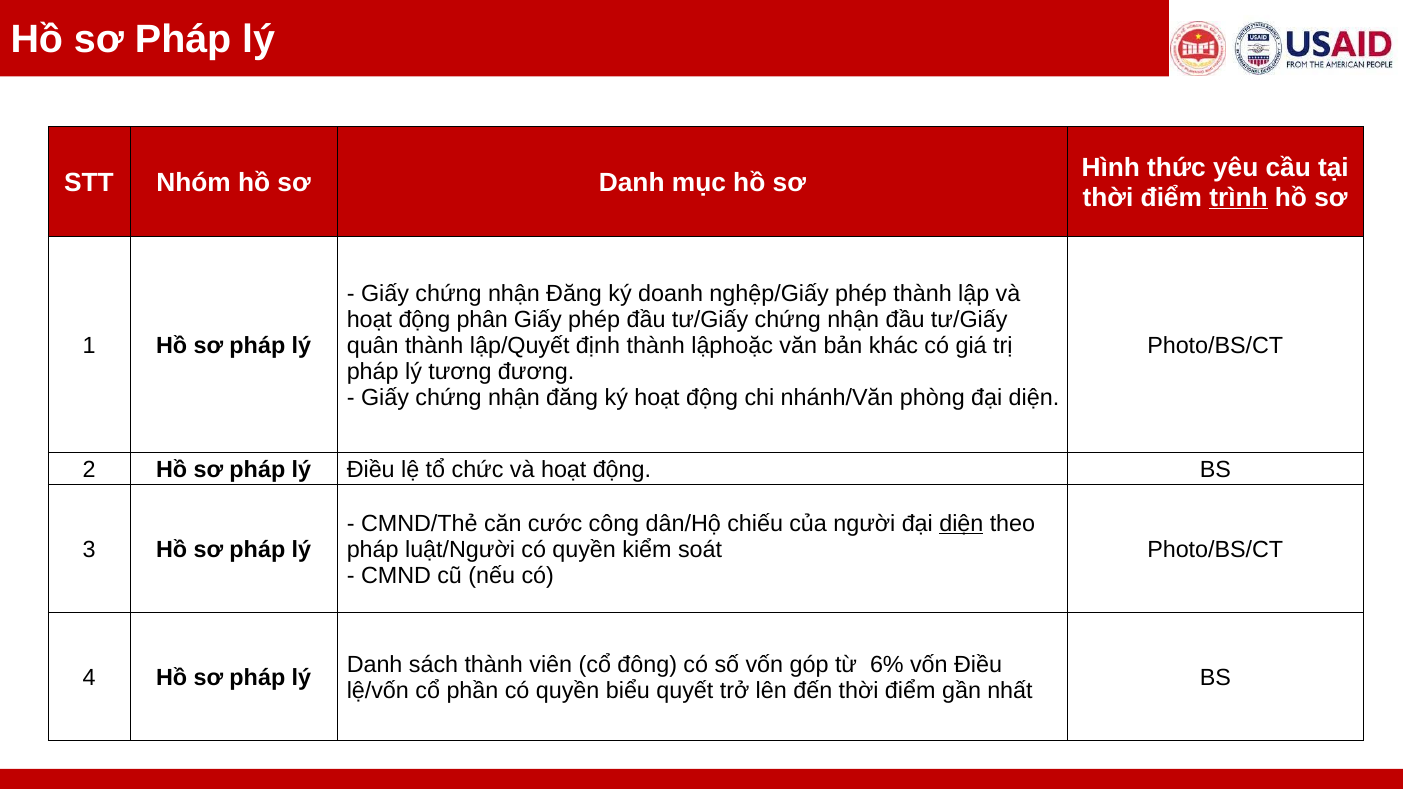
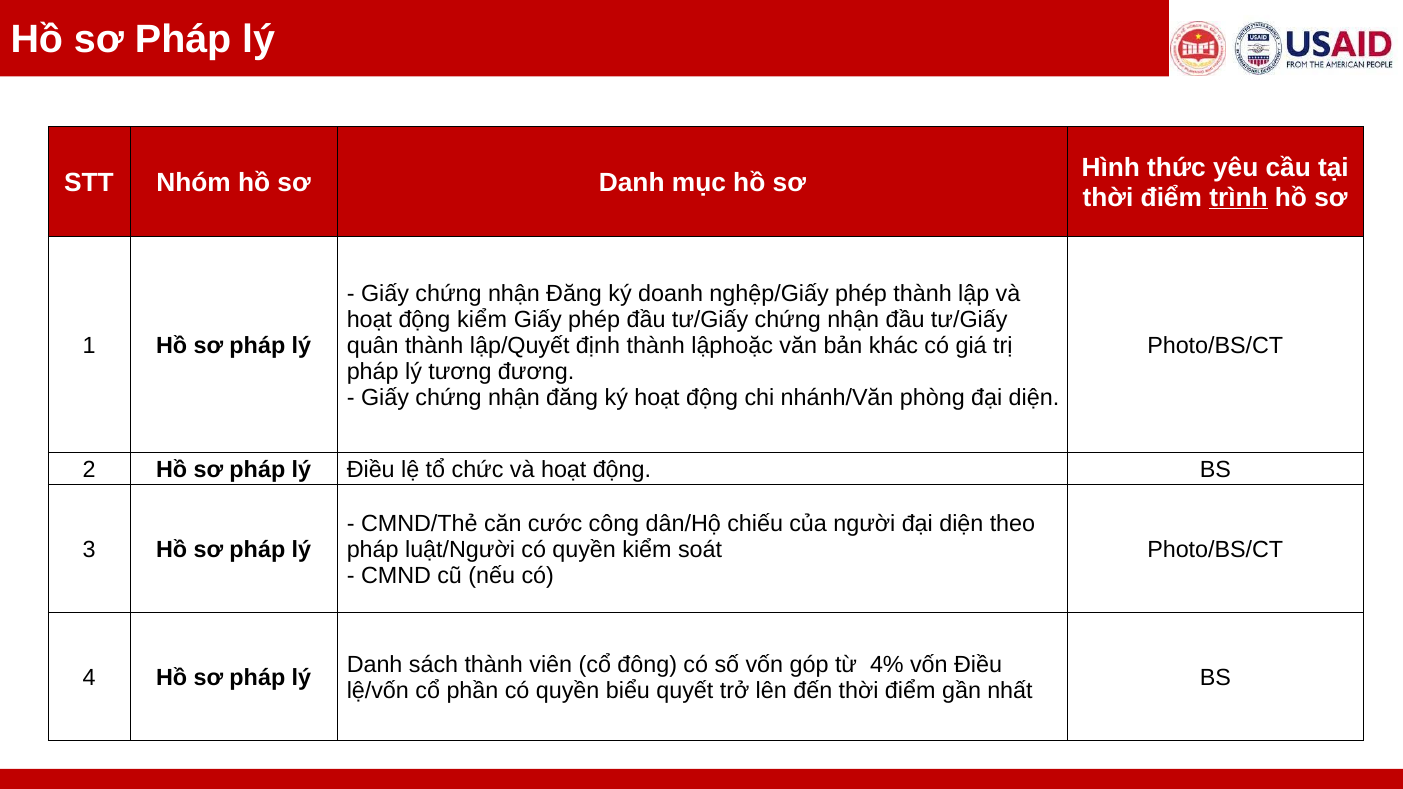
động phân: phân -> kiểm
diện at (961, 524) underline: present -> none
6%: 6% -> 4%
